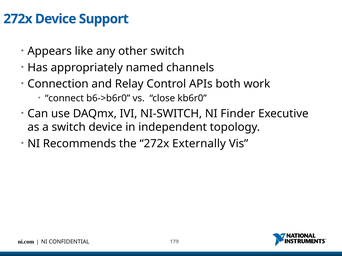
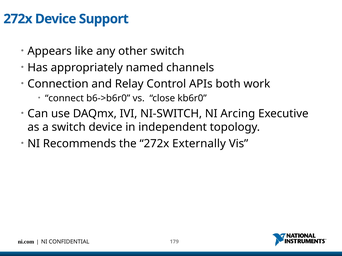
Finder: Finder -> Arcing
